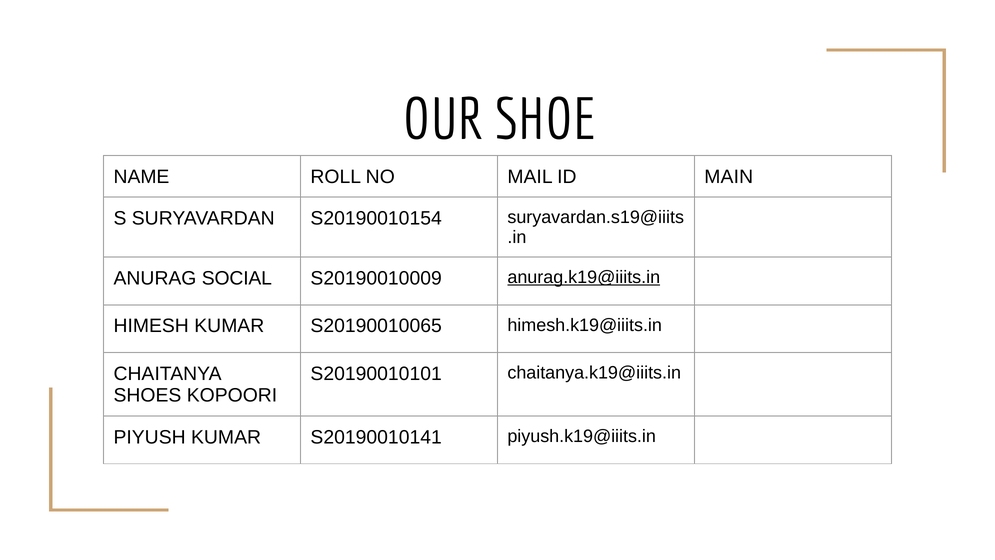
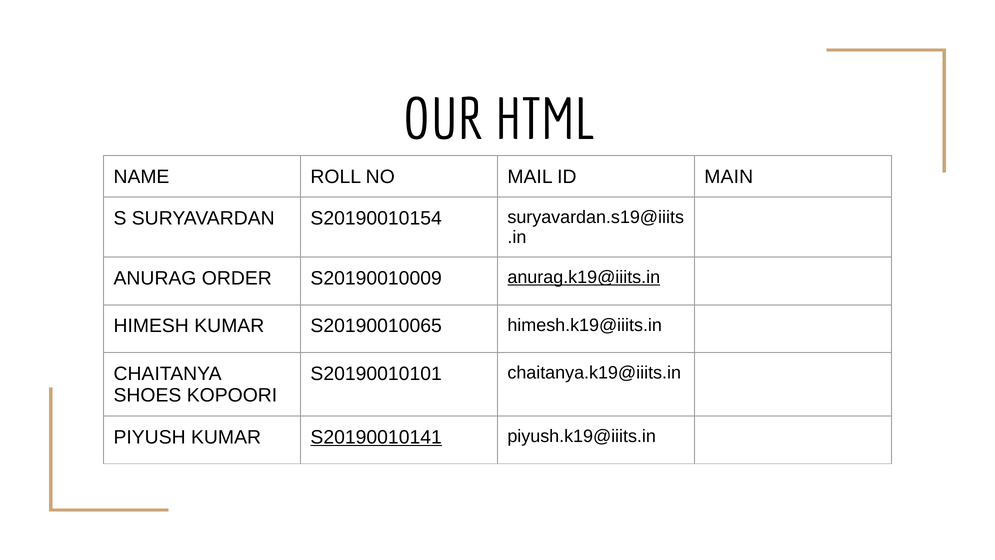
SHOE: SHOE -> HTML
SOCIAL: SOCIAL -> ORDER
S20190010141 underline: none -> present
